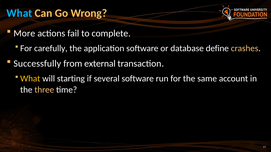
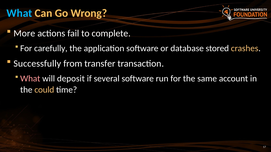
define: define -> stored
external: external -> transfer
What at (30, 79) colour: yellow -> pink
starting: starting -> deposit
three: three -> could
